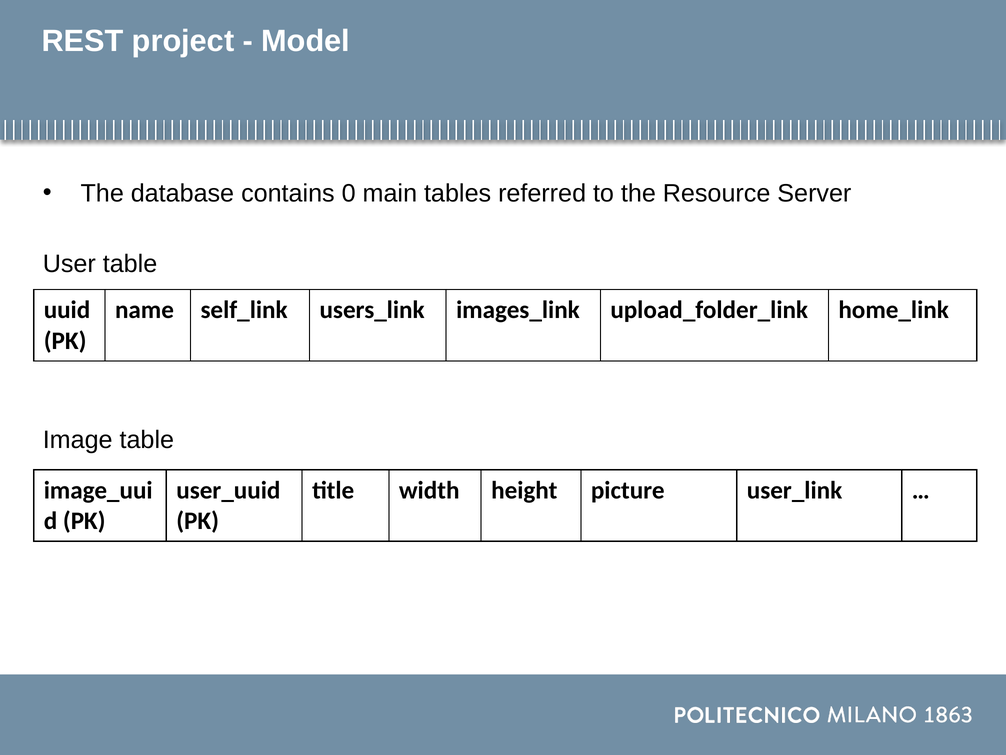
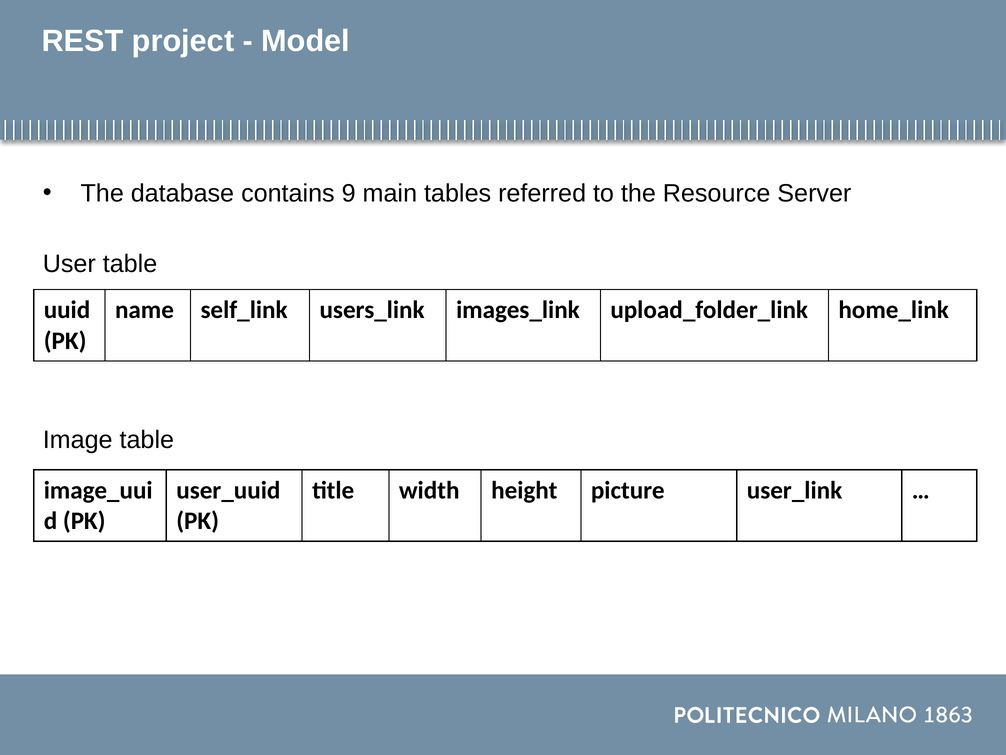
0: 0 -> 9
